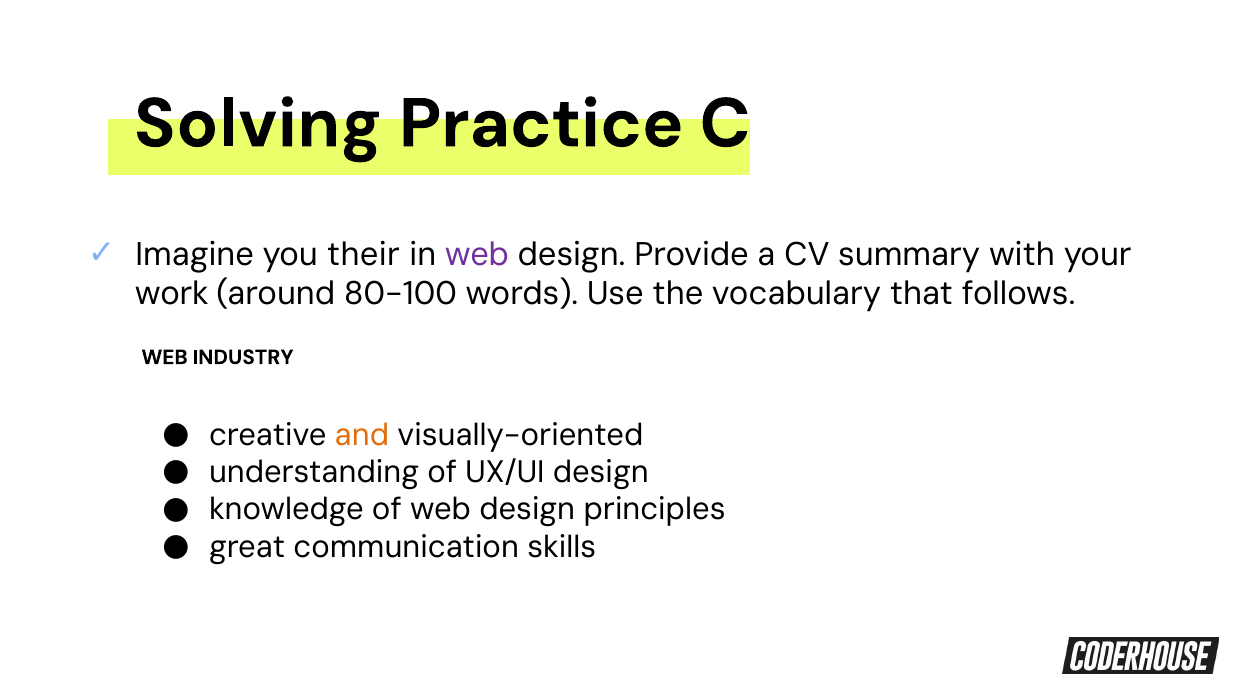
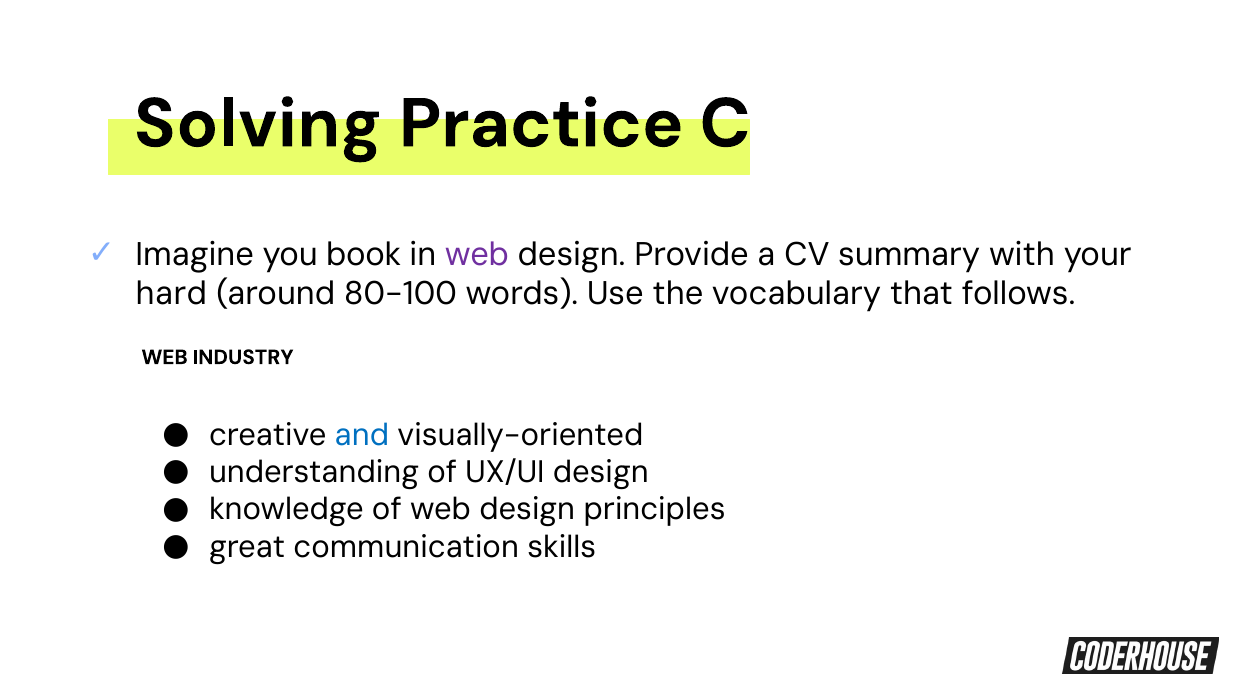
their: their -> book
work: work -> hard
and colour: orange -> blue
